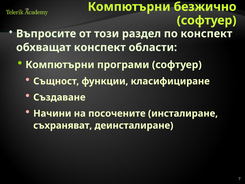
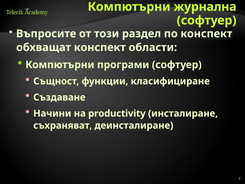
безжично: безжично -> журнална
посочените: посочените -> productivity
